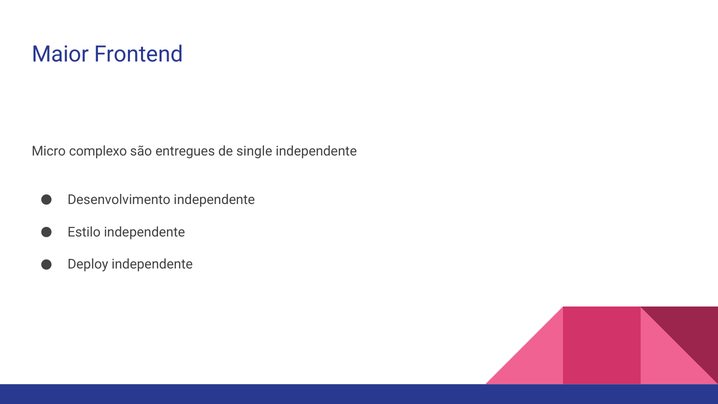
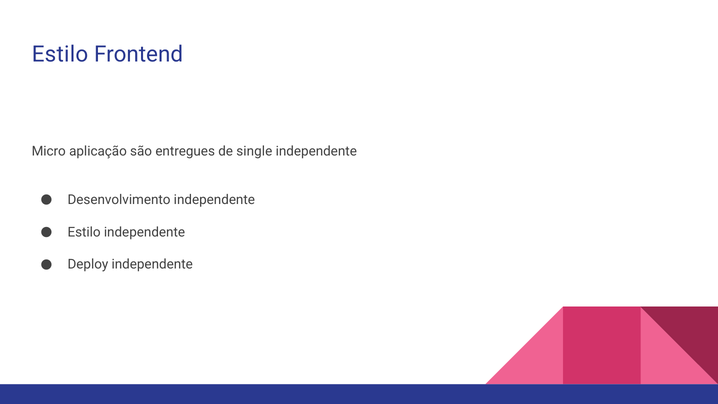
Maior at (60, 54): Maior -> Estilo
complexo: complexo -> aplicação
